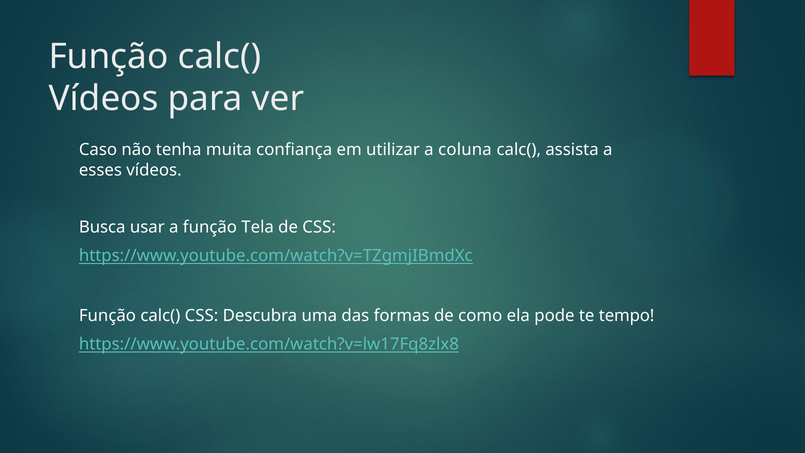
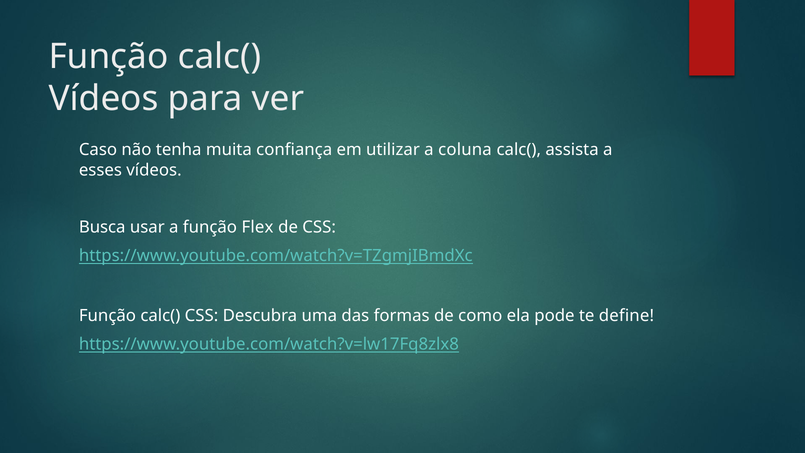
Tela: Tela -> Flex
tempo: tempo -> define
